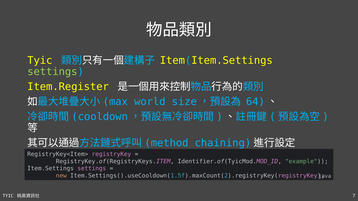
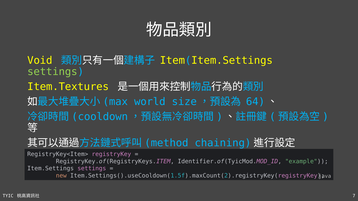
Tyic at (40, 61): Tyic -> Void
Item.Register: Item.Register -> Item.Textures
